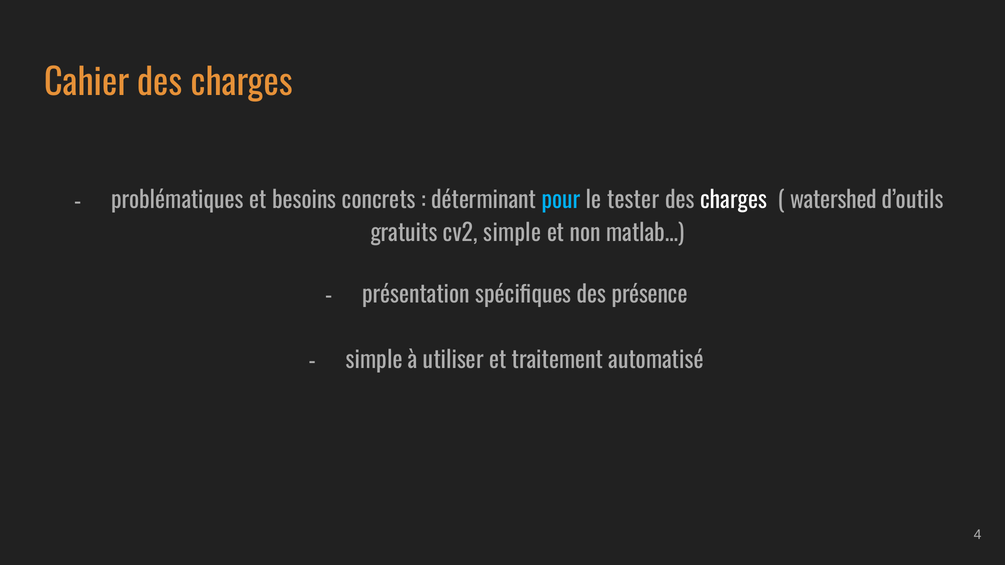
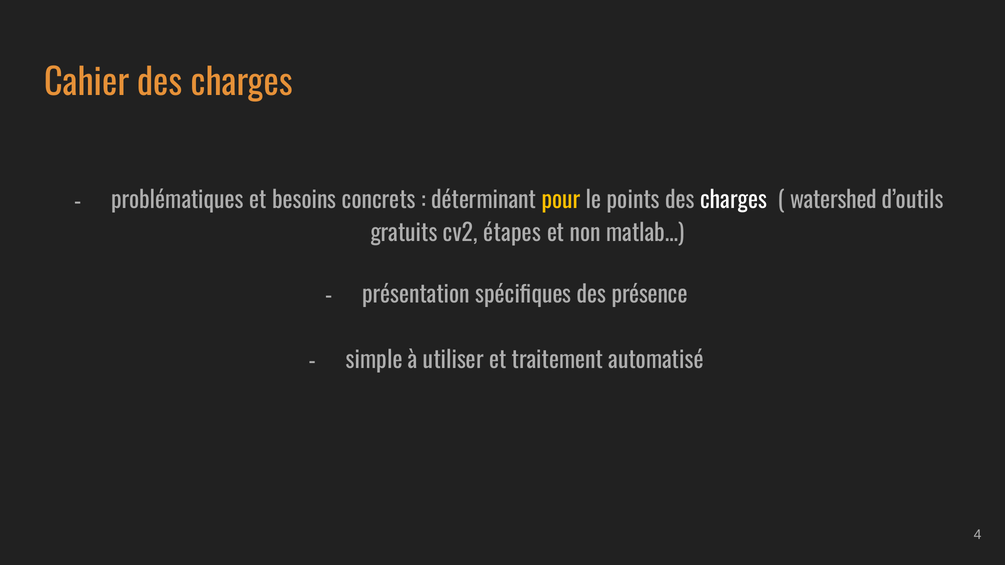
pour colour: light blue -> yellow
tester: tester -> points
cv2 simple: simple -> étapes
